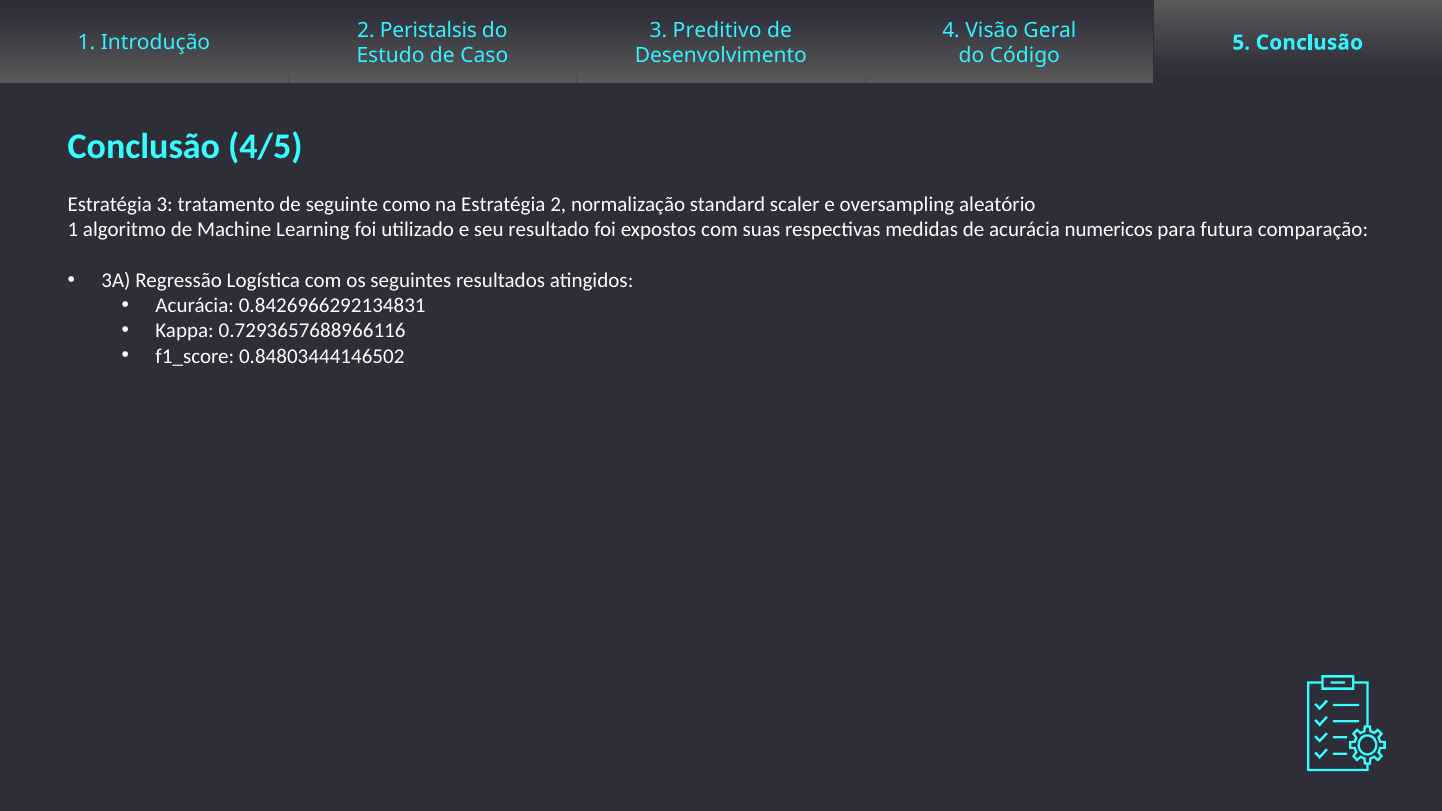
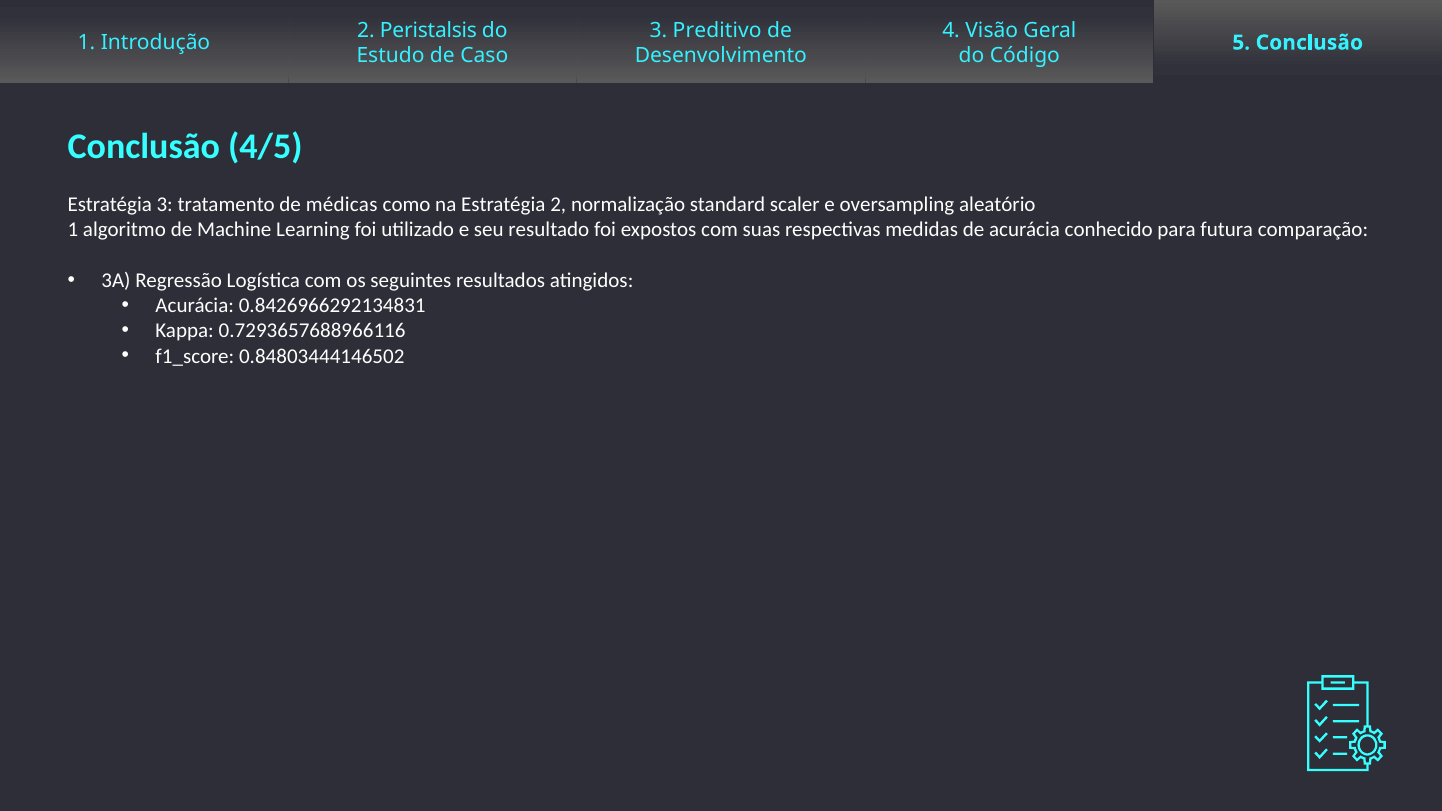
seguinte: seguinte -> médicas
numericos: numericos -> conhecido
